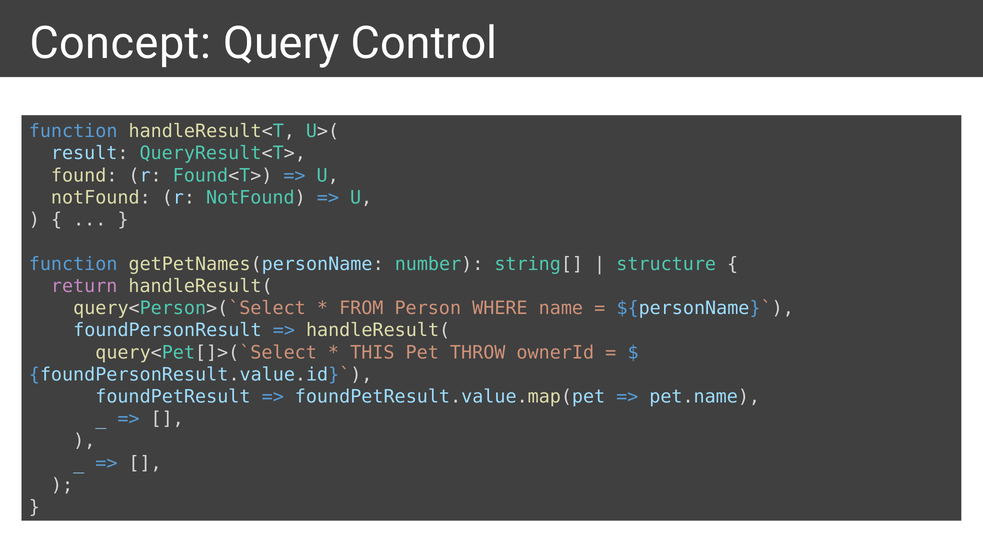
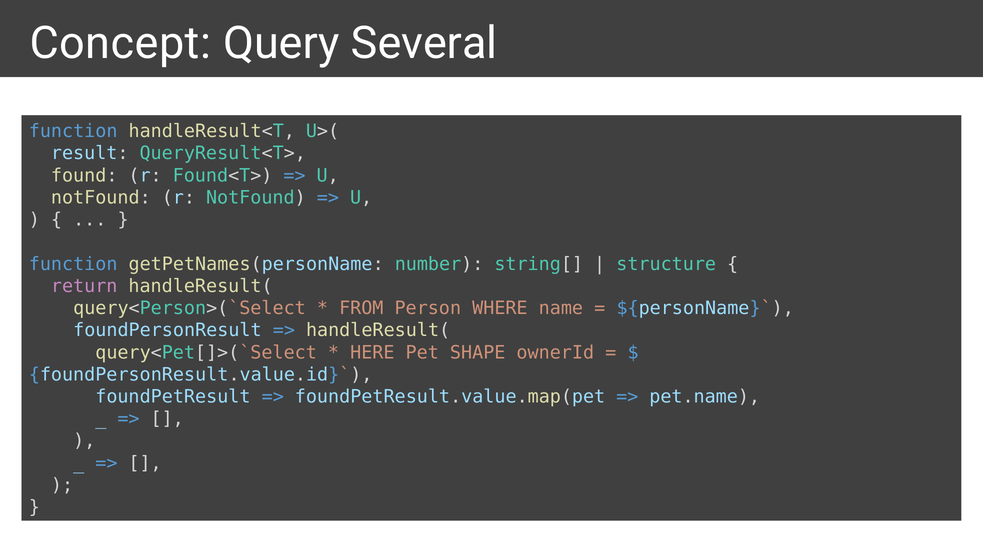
Control: Control -> Several
THIS: THIS -> HERE
THROW: THROW -> SHAPE
